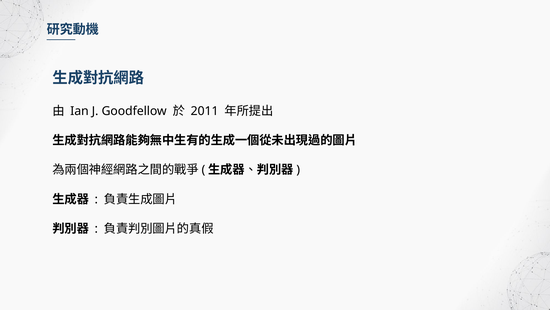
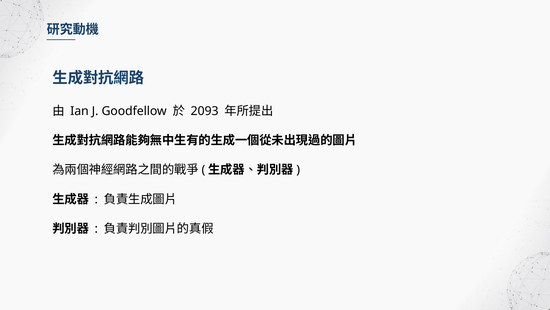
2011: 2011 -> 2093
